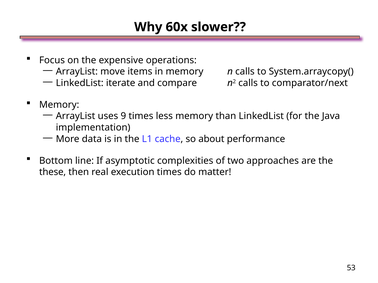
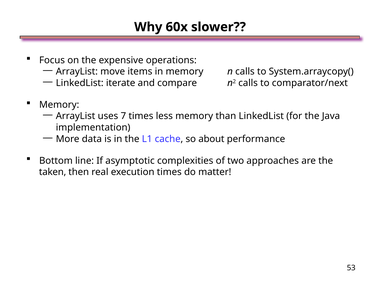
9: 9 -> 7
these: these -> taken
